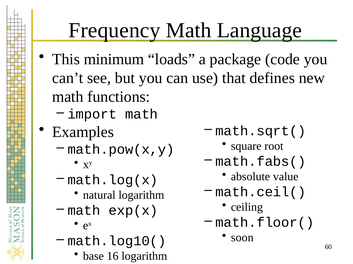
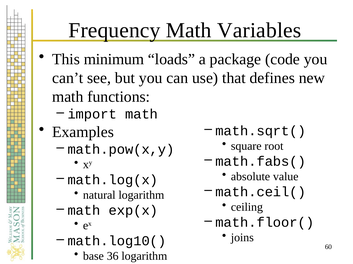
Language: Language -> Variables
soon: soon -> joins
16: 16 -> 36
